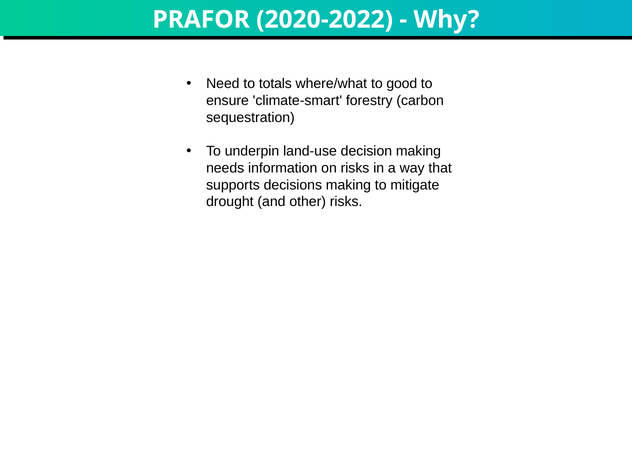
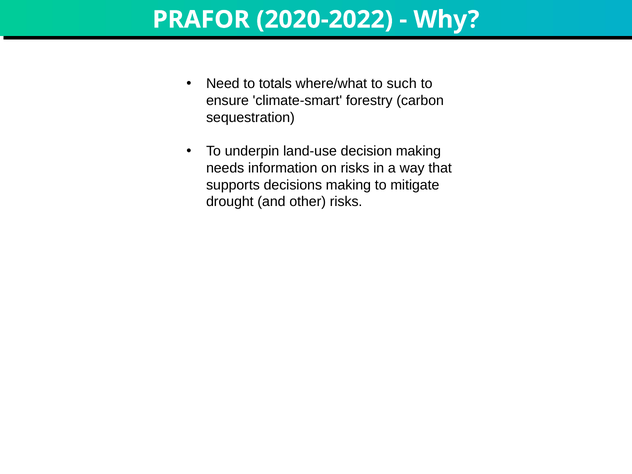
good: good -> such
